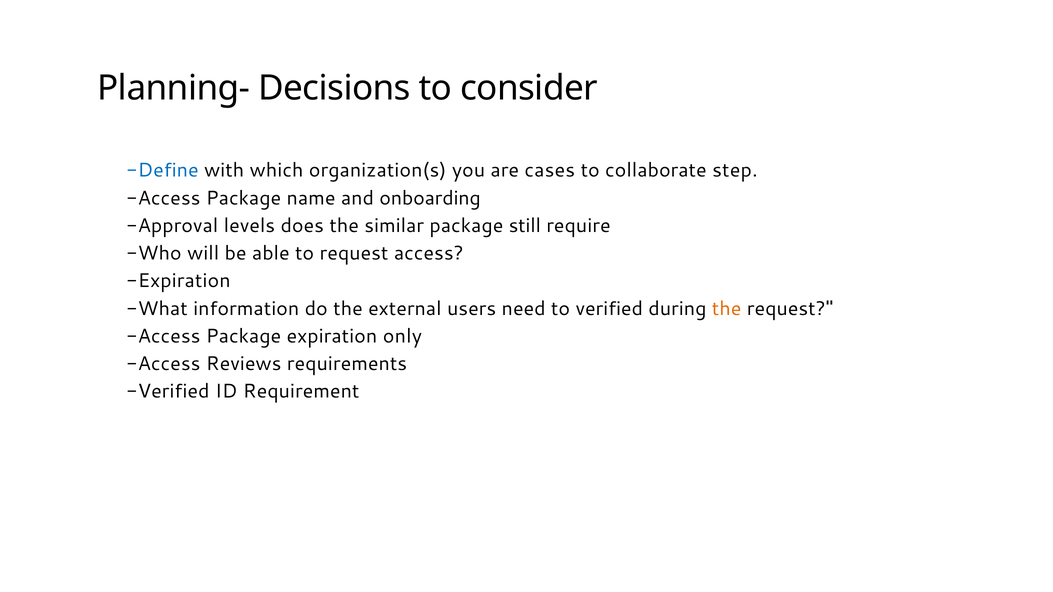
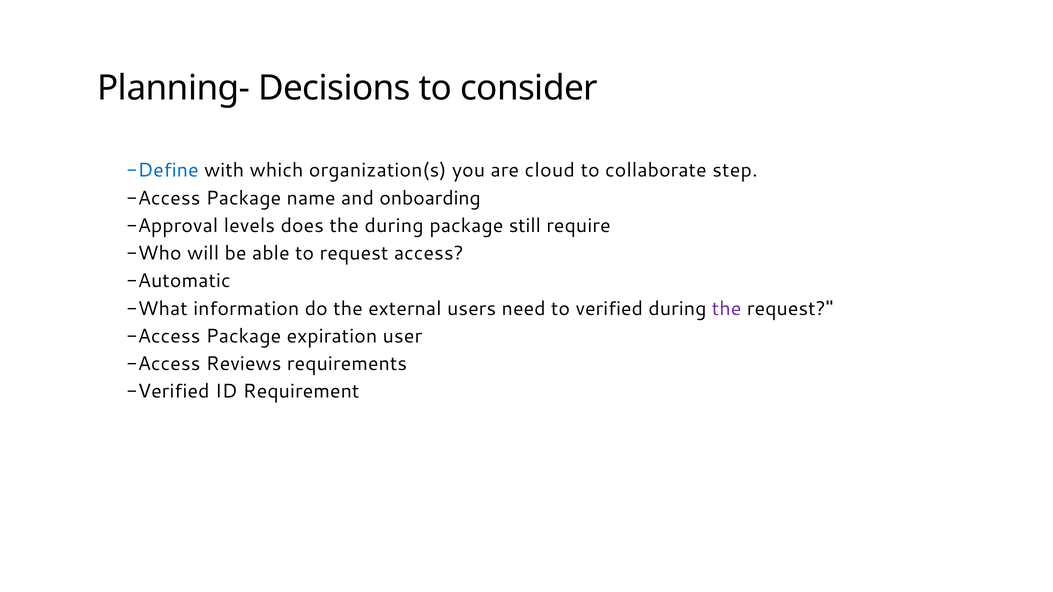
cases: cases -> cloud
the similar: similar -> during
Expiration at (178, 281): Expiration -> Automatic
the at (727, 309) colour: orange -> purple
only: only -> user
